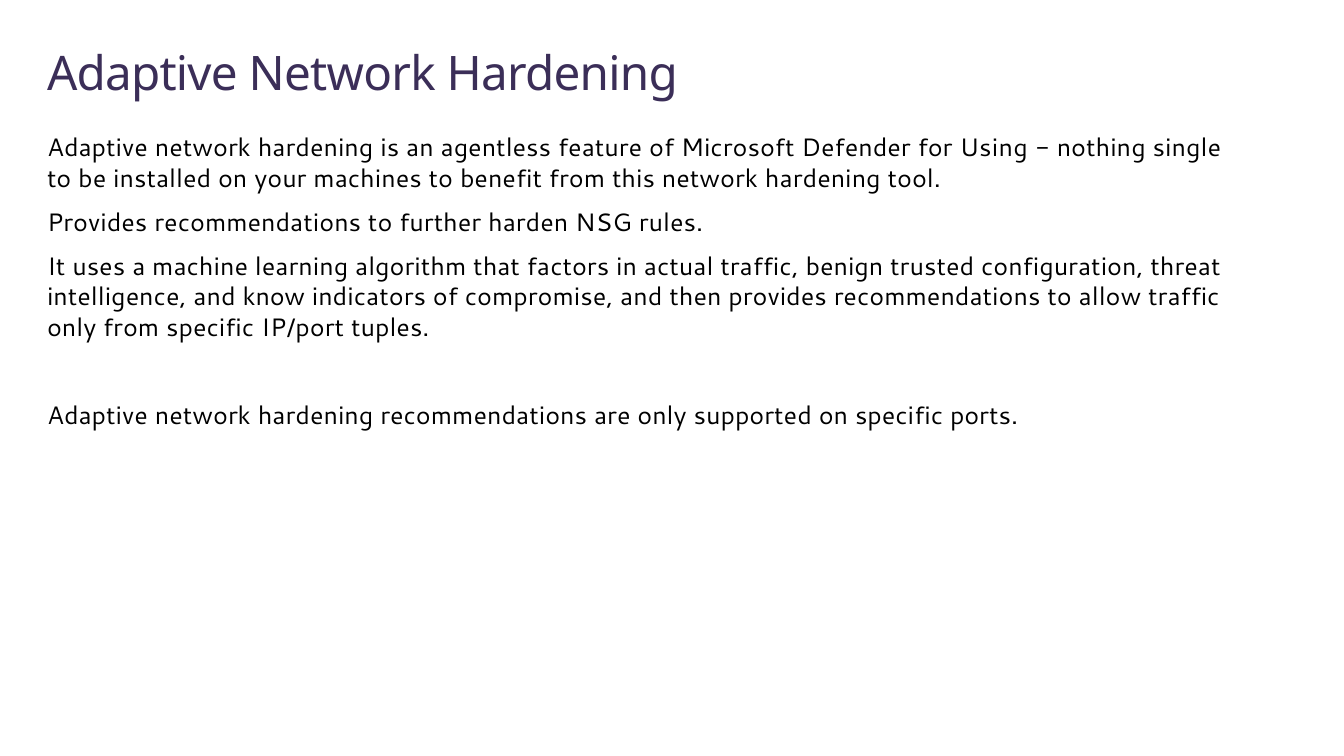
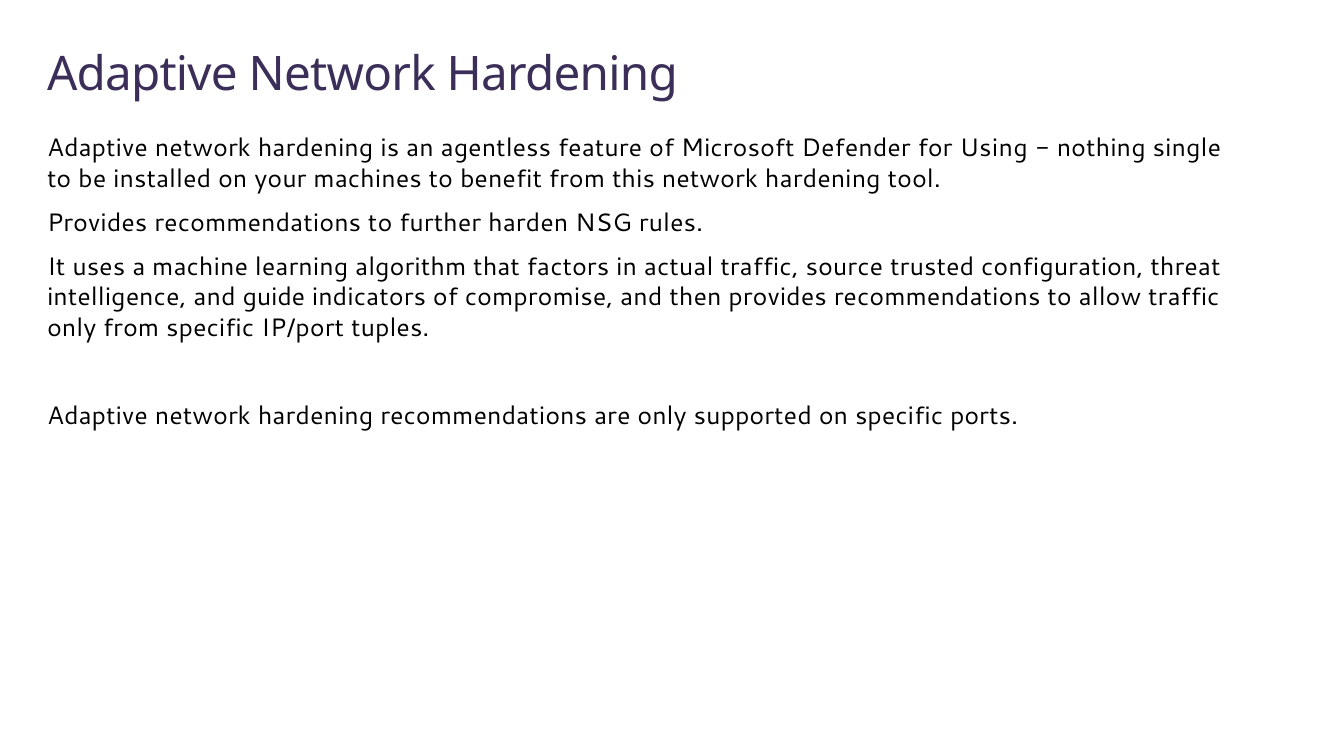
benign: benign -> source
know: know -> guide
